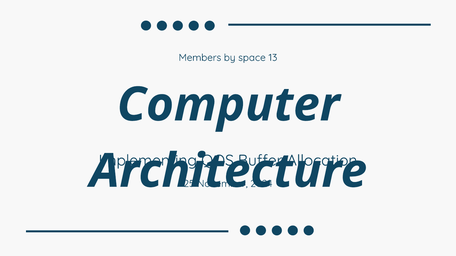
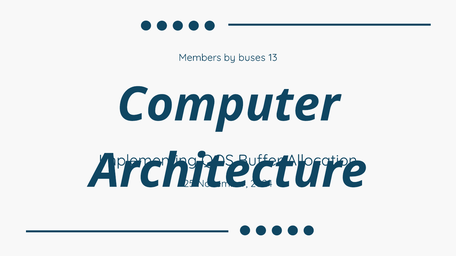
space: space -> buses
